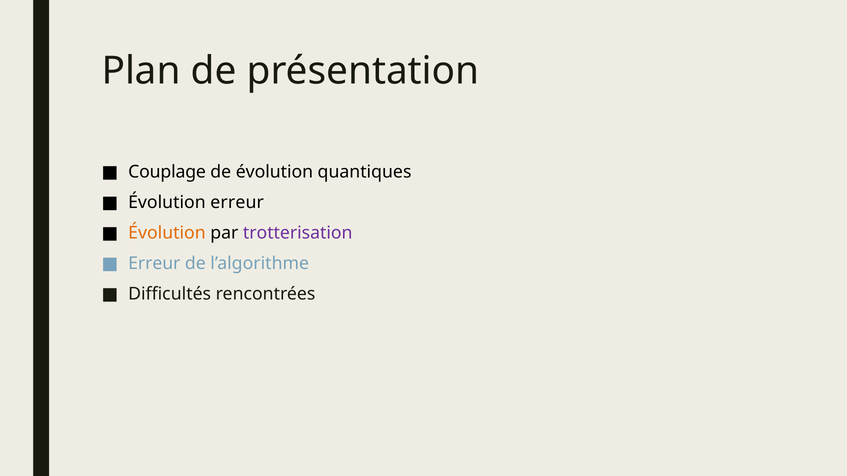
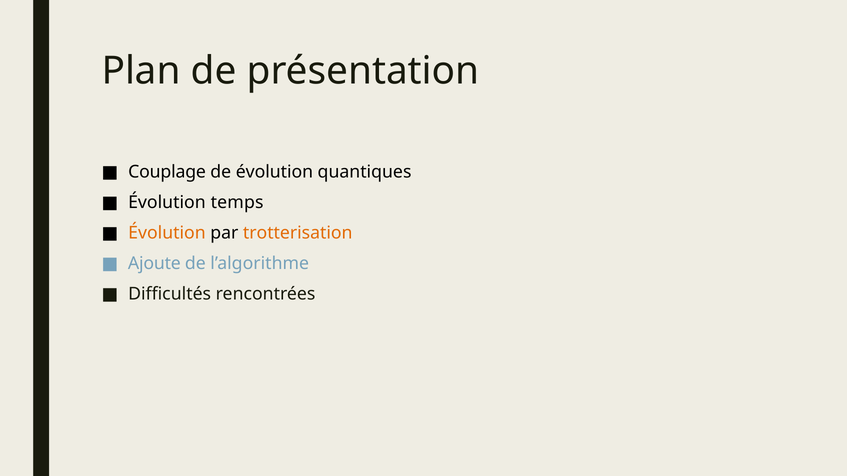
Évolution erreur: erreur -> temps
trotterisation colour: purple -> orange
Erreur at (154, 264): Erreur -> Ajoute
